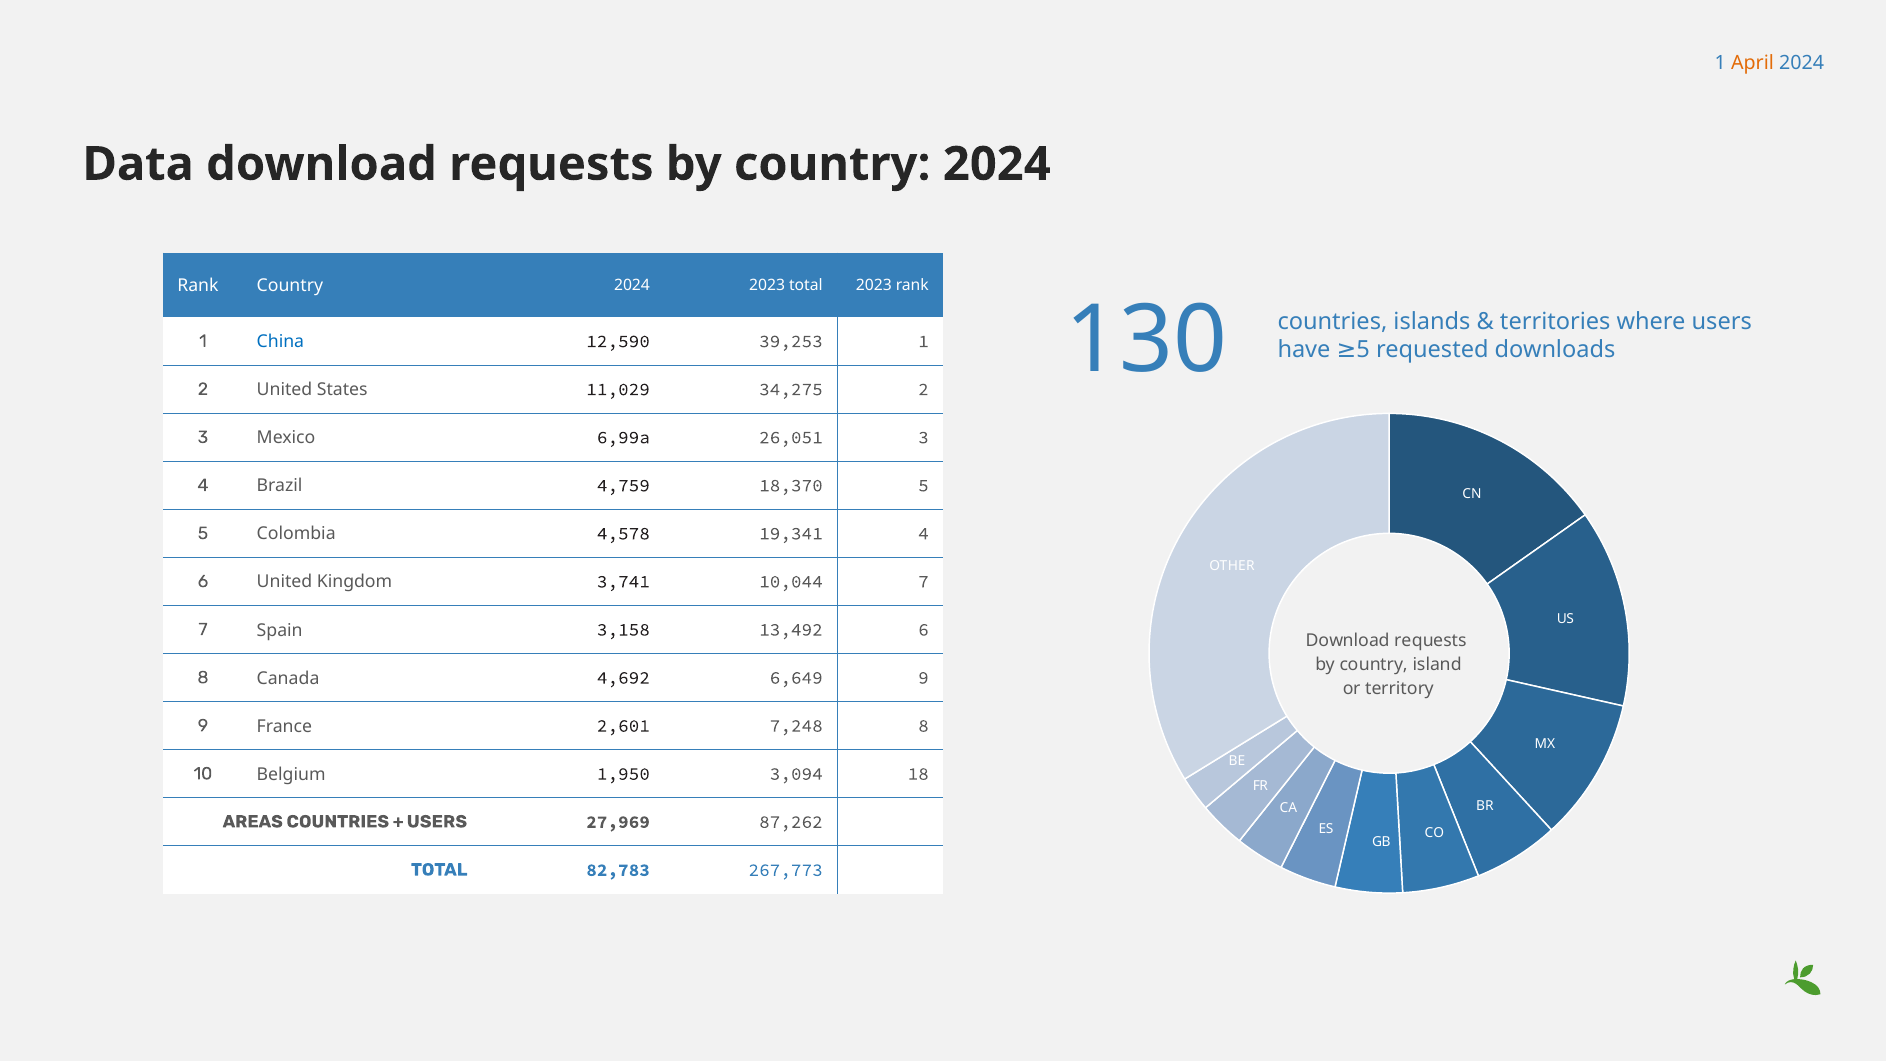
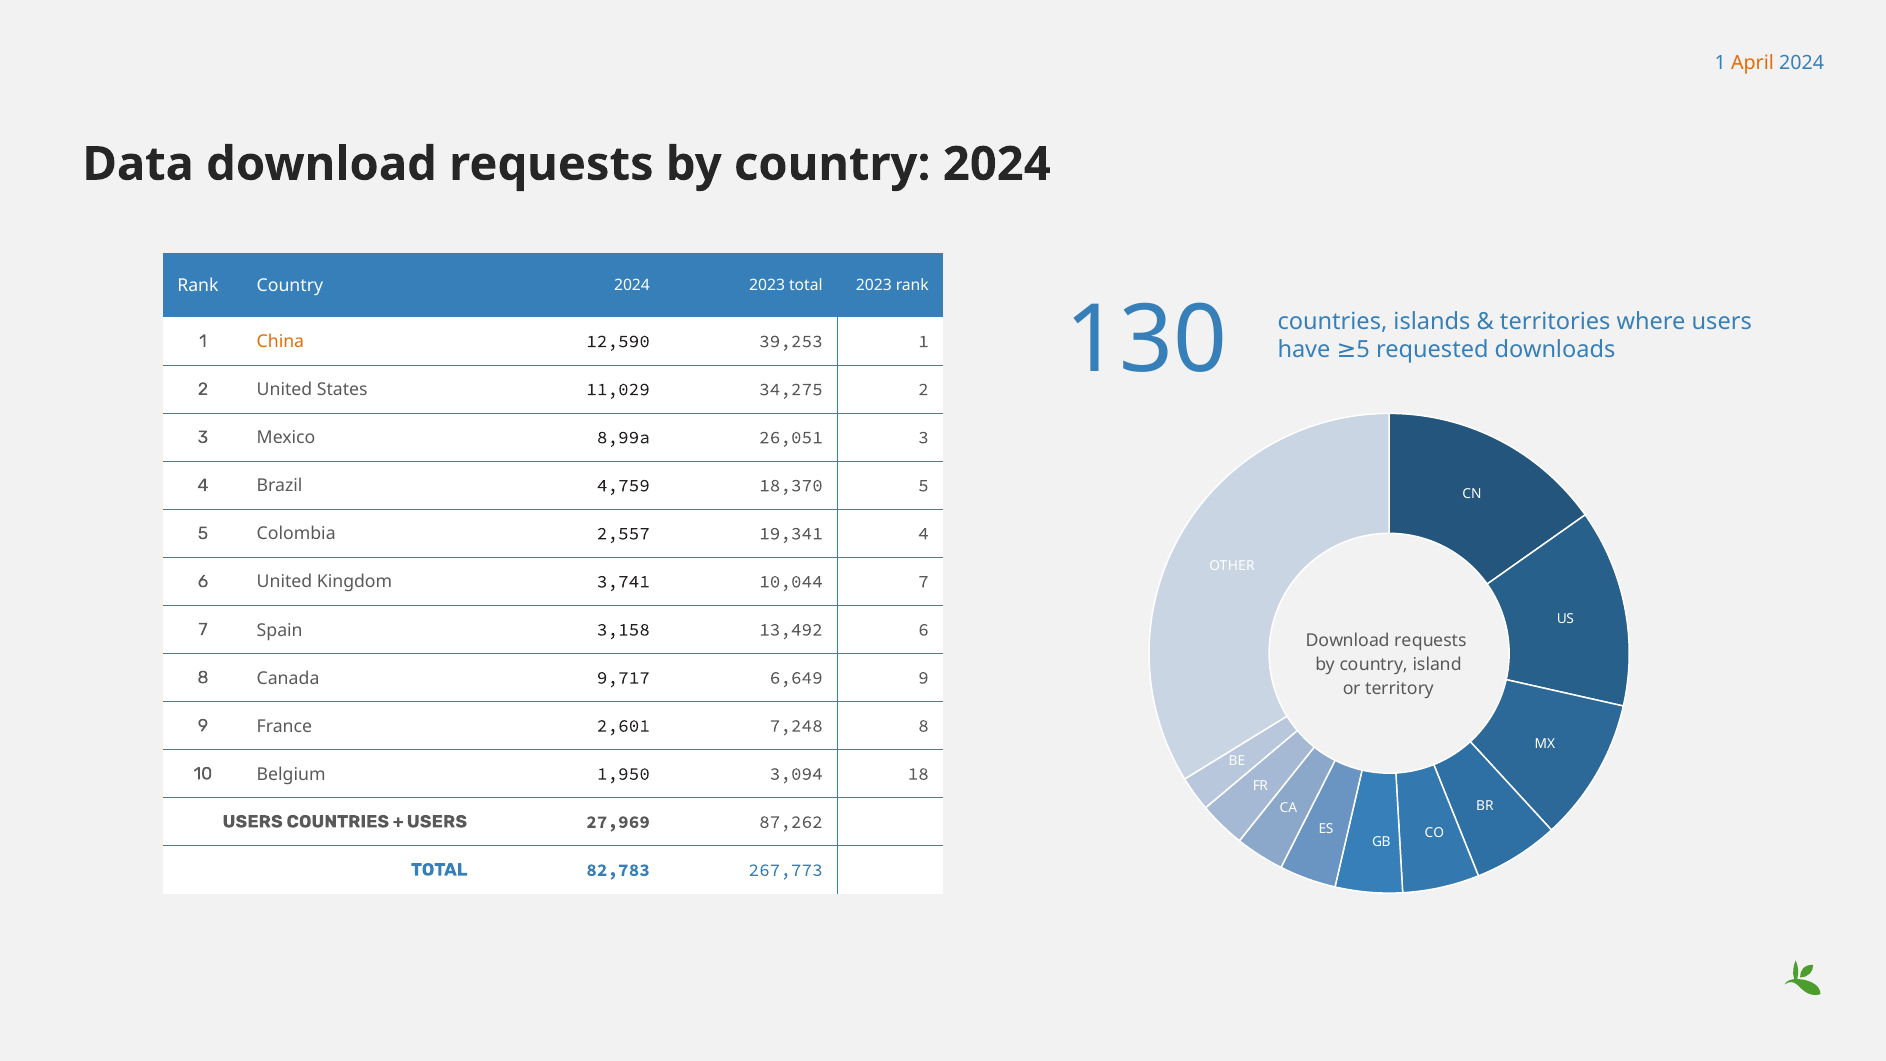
China colour: blue -> orange
6,99a: 6,99a -> 8,99a
4,578: 4,578 -> 2,557
4,692: 4,692 -> 9,717
AREAS at (253, 822): AREAS -> USERS
